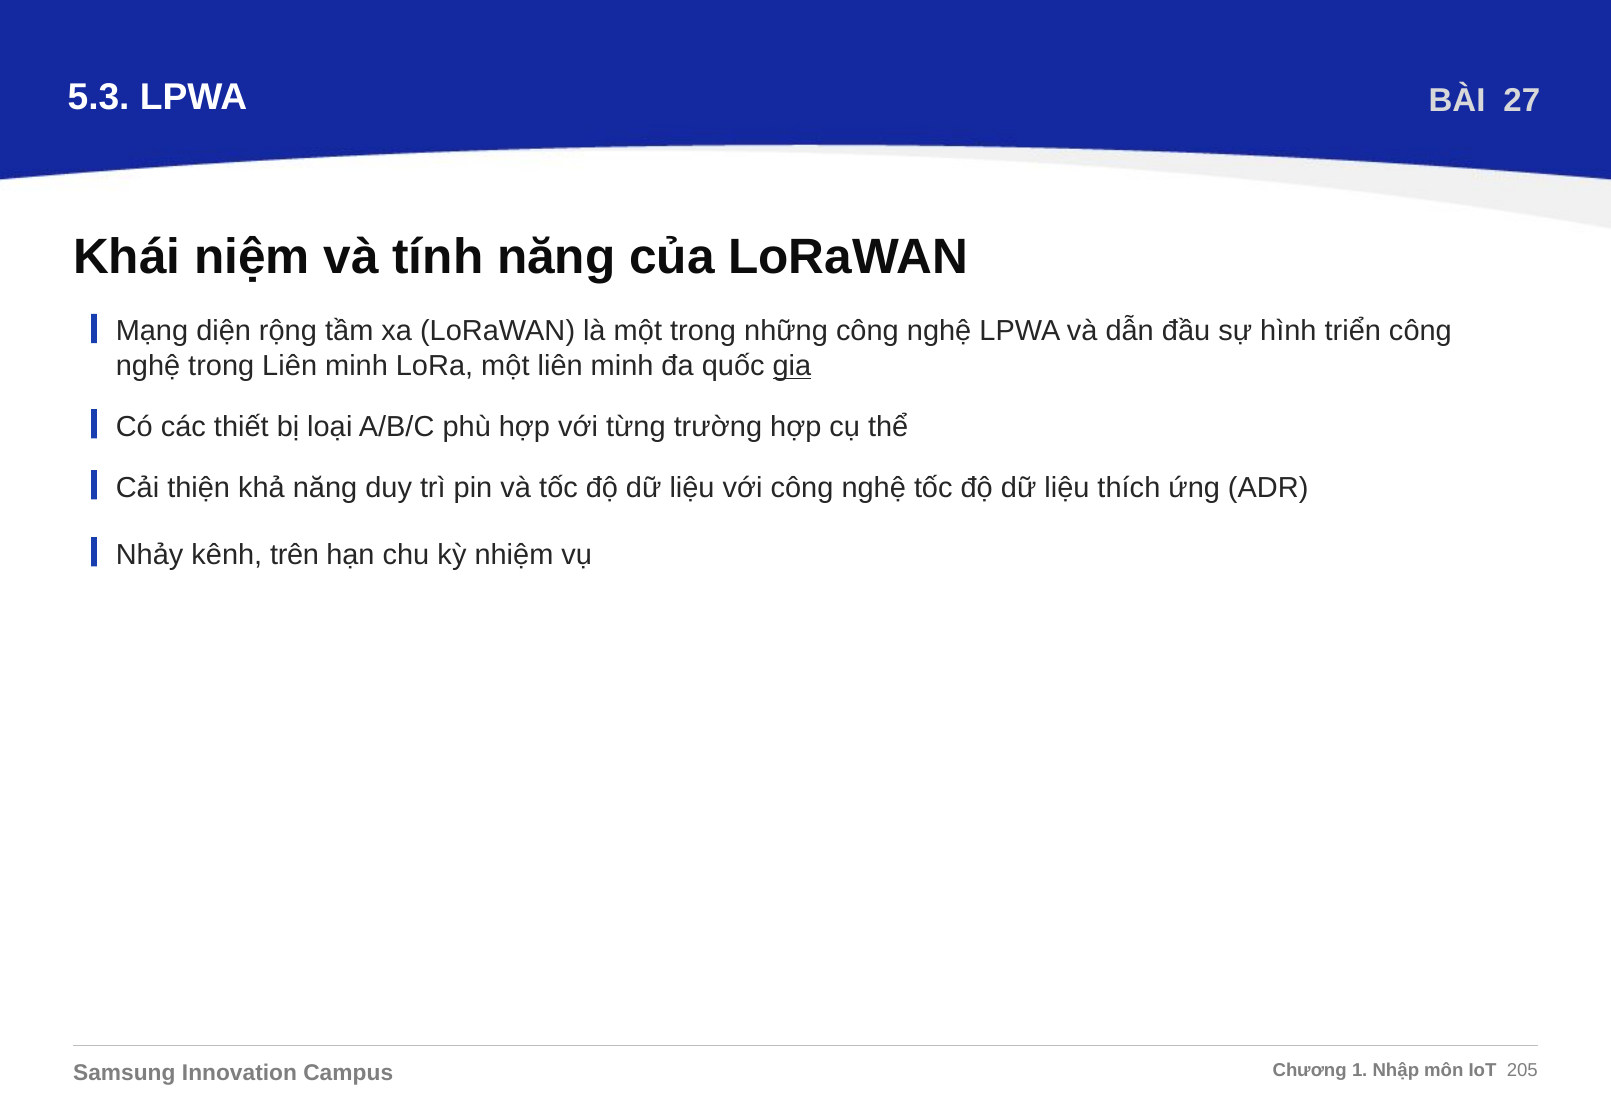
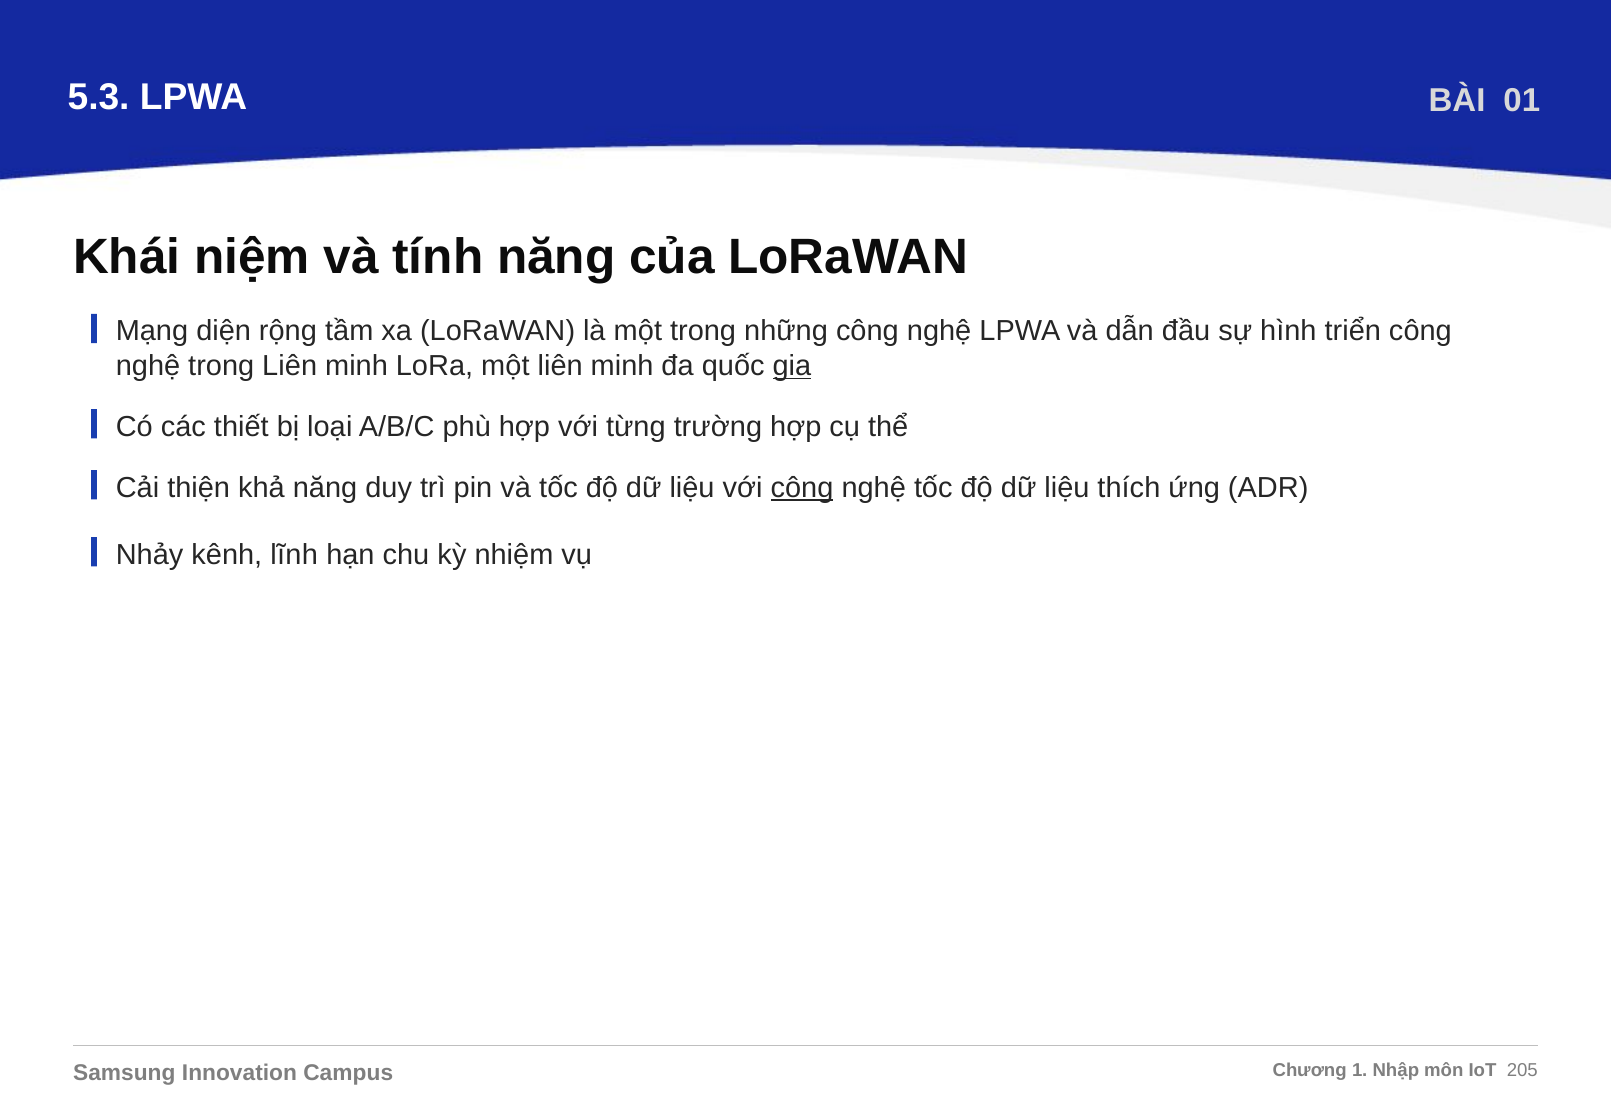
27: 27 -> 01
công at (802, 488) underline: none -> present
trên: trên -> lĩnh
